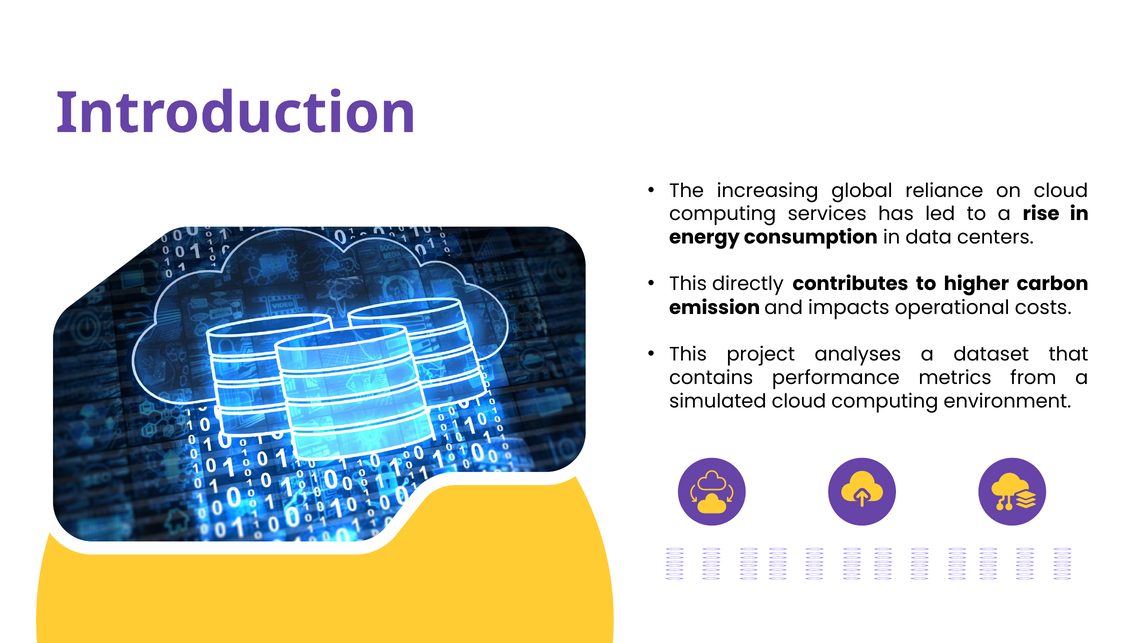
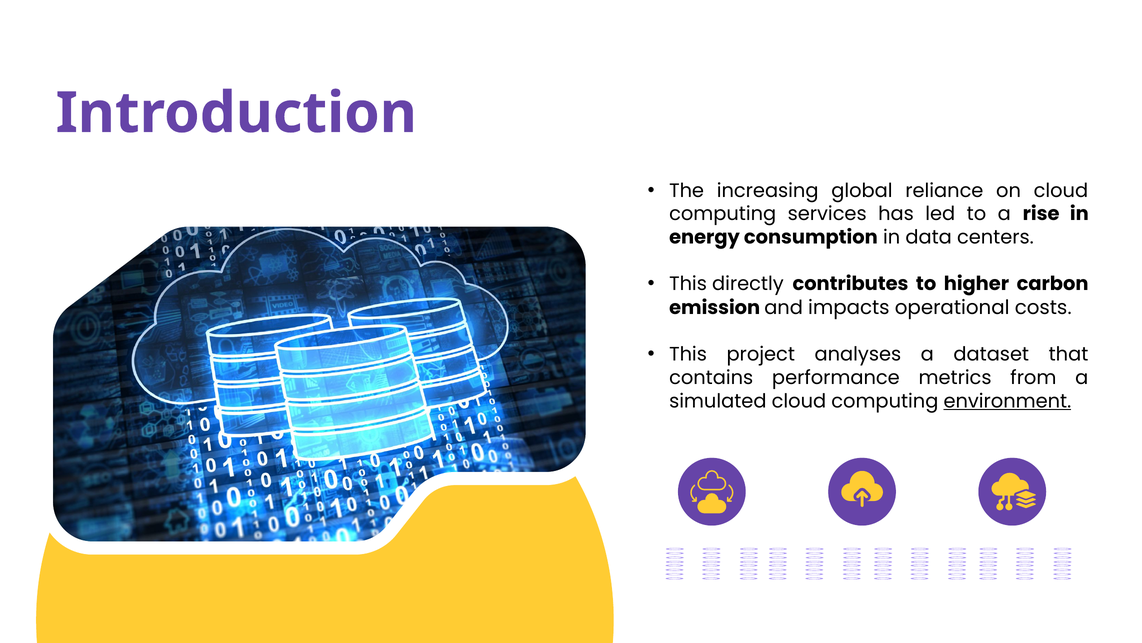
environment underline: none -> present
